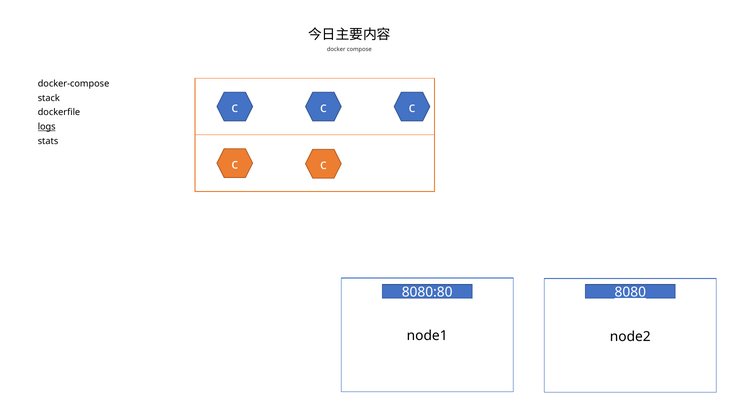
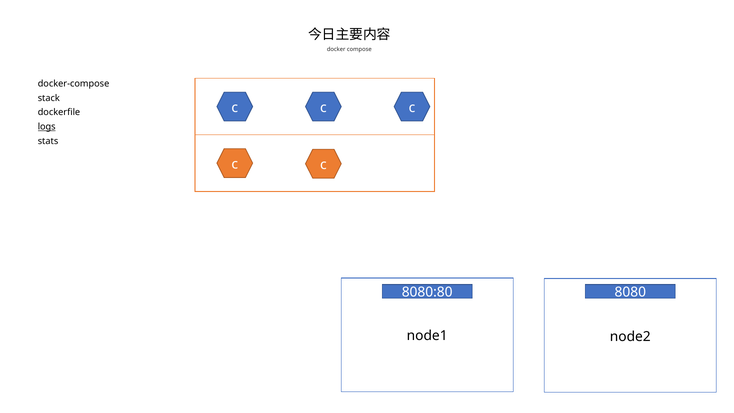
8080 underline: present -> none
